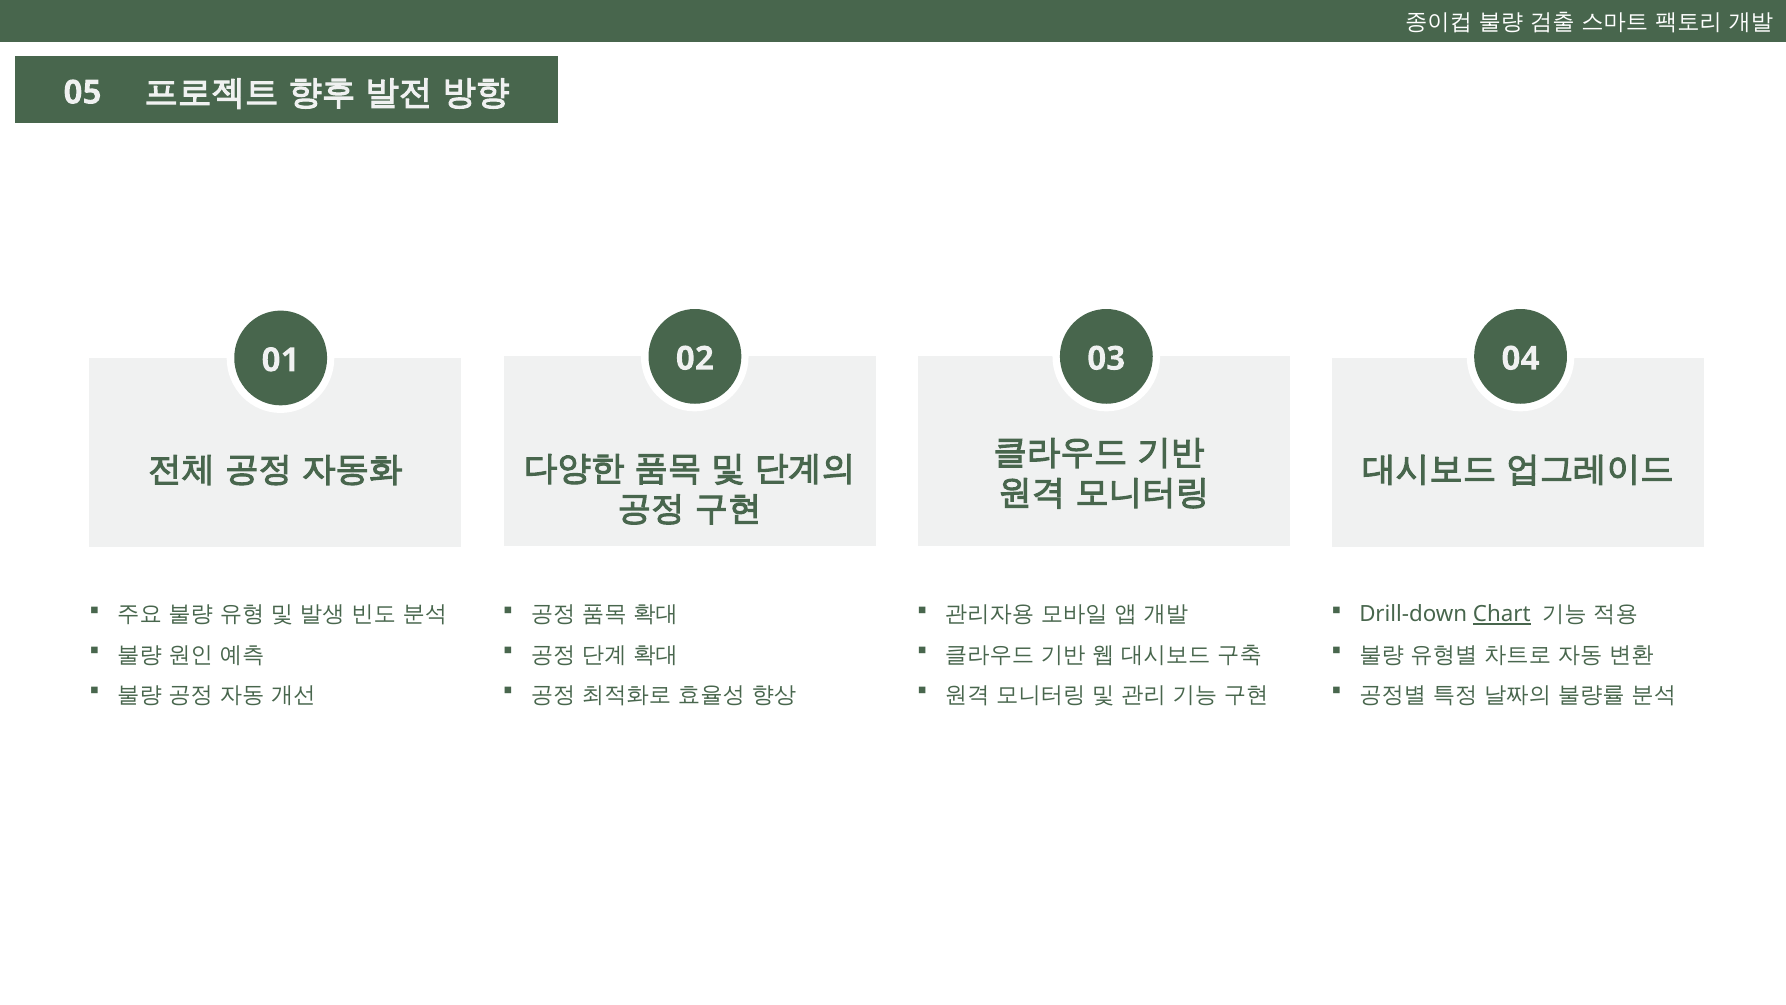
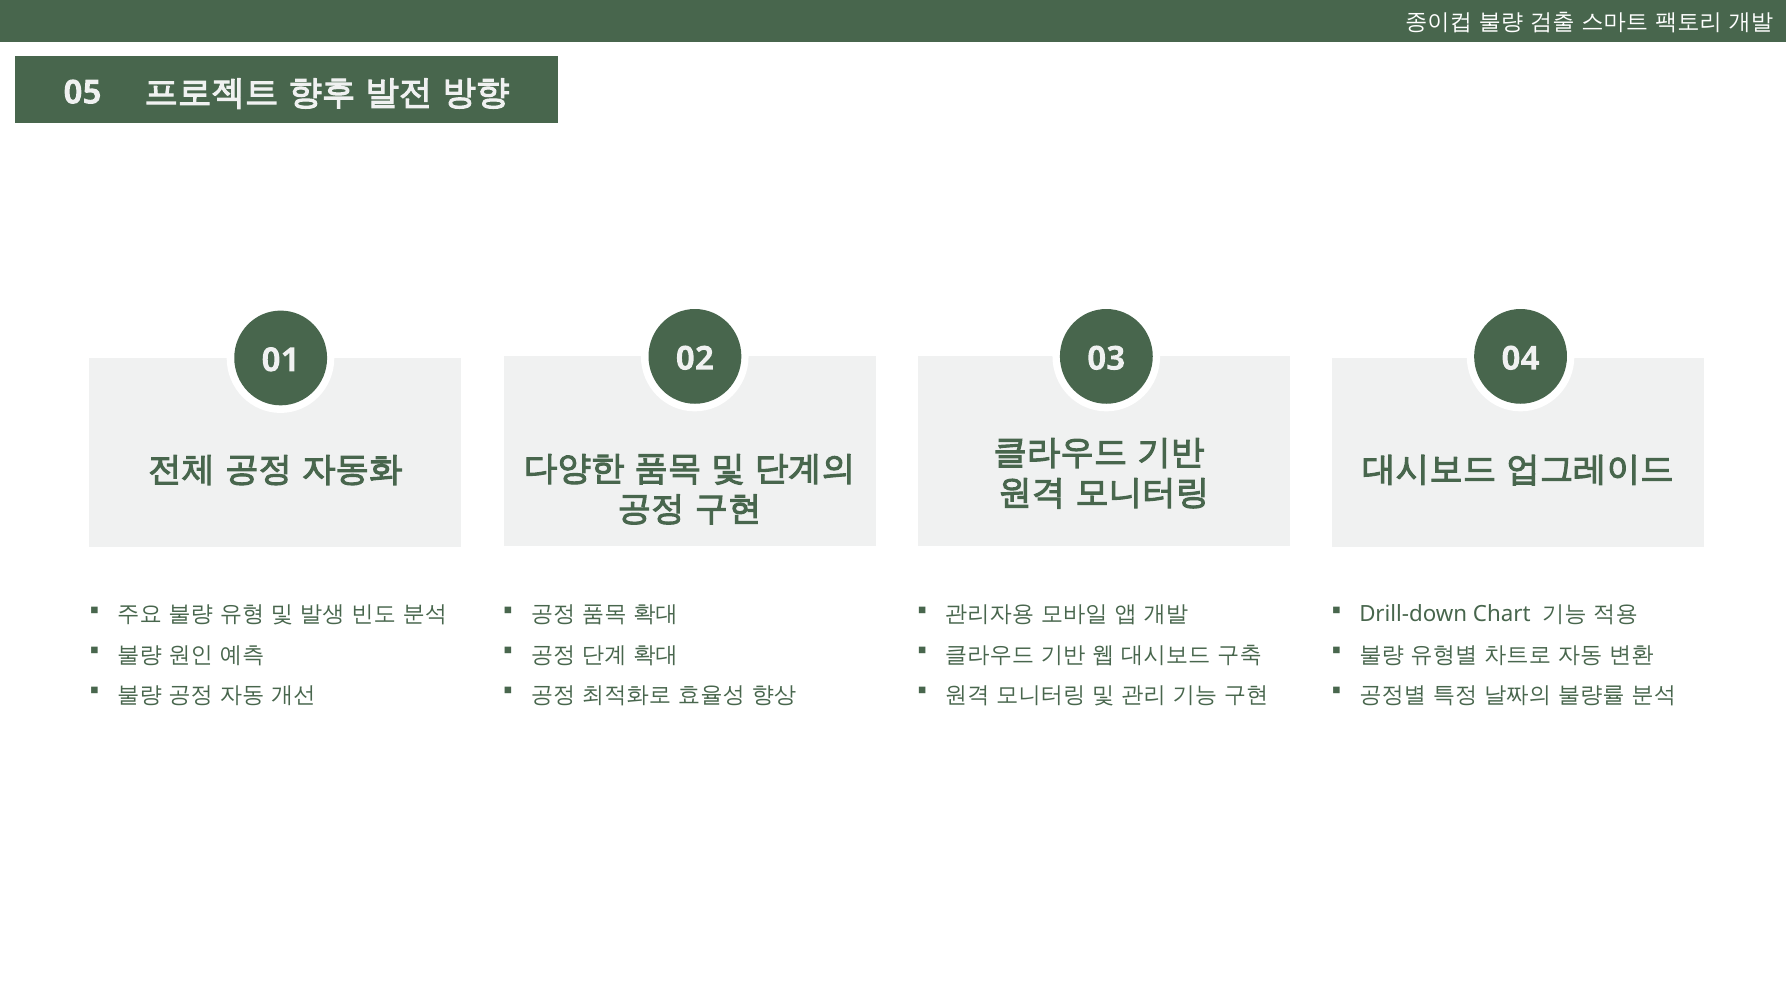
Chart underline: present -> none
